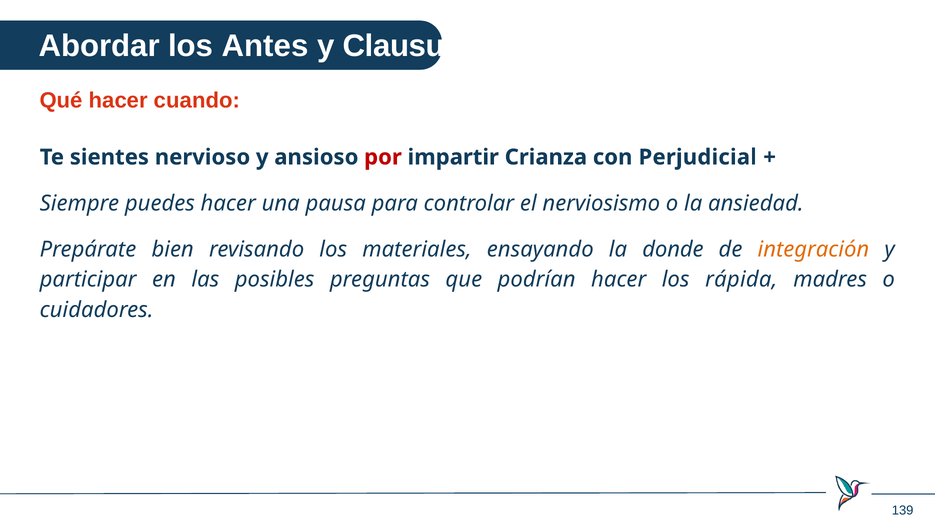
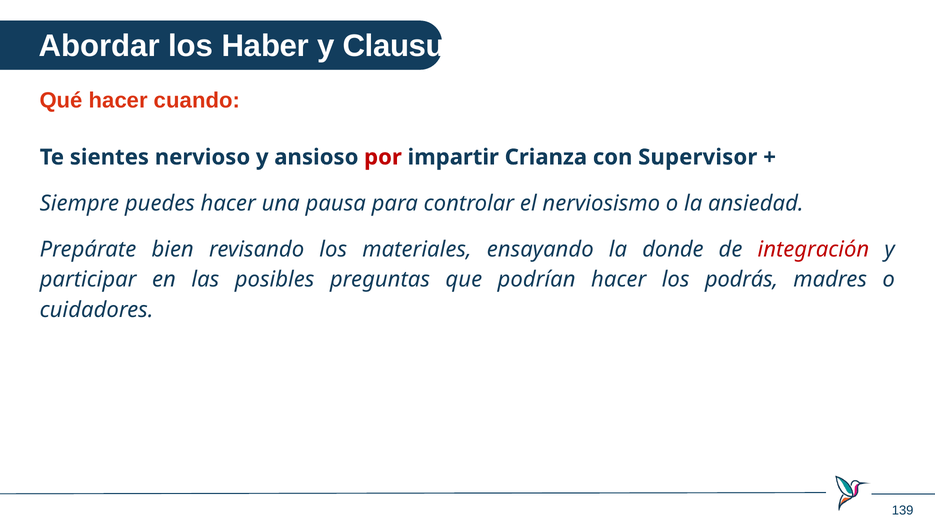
Antes: Antes -> Haber
Perjudicial: Perjudicial -> Supervisor
integración colour: orange -> red
rápida: rápida -> podrás
